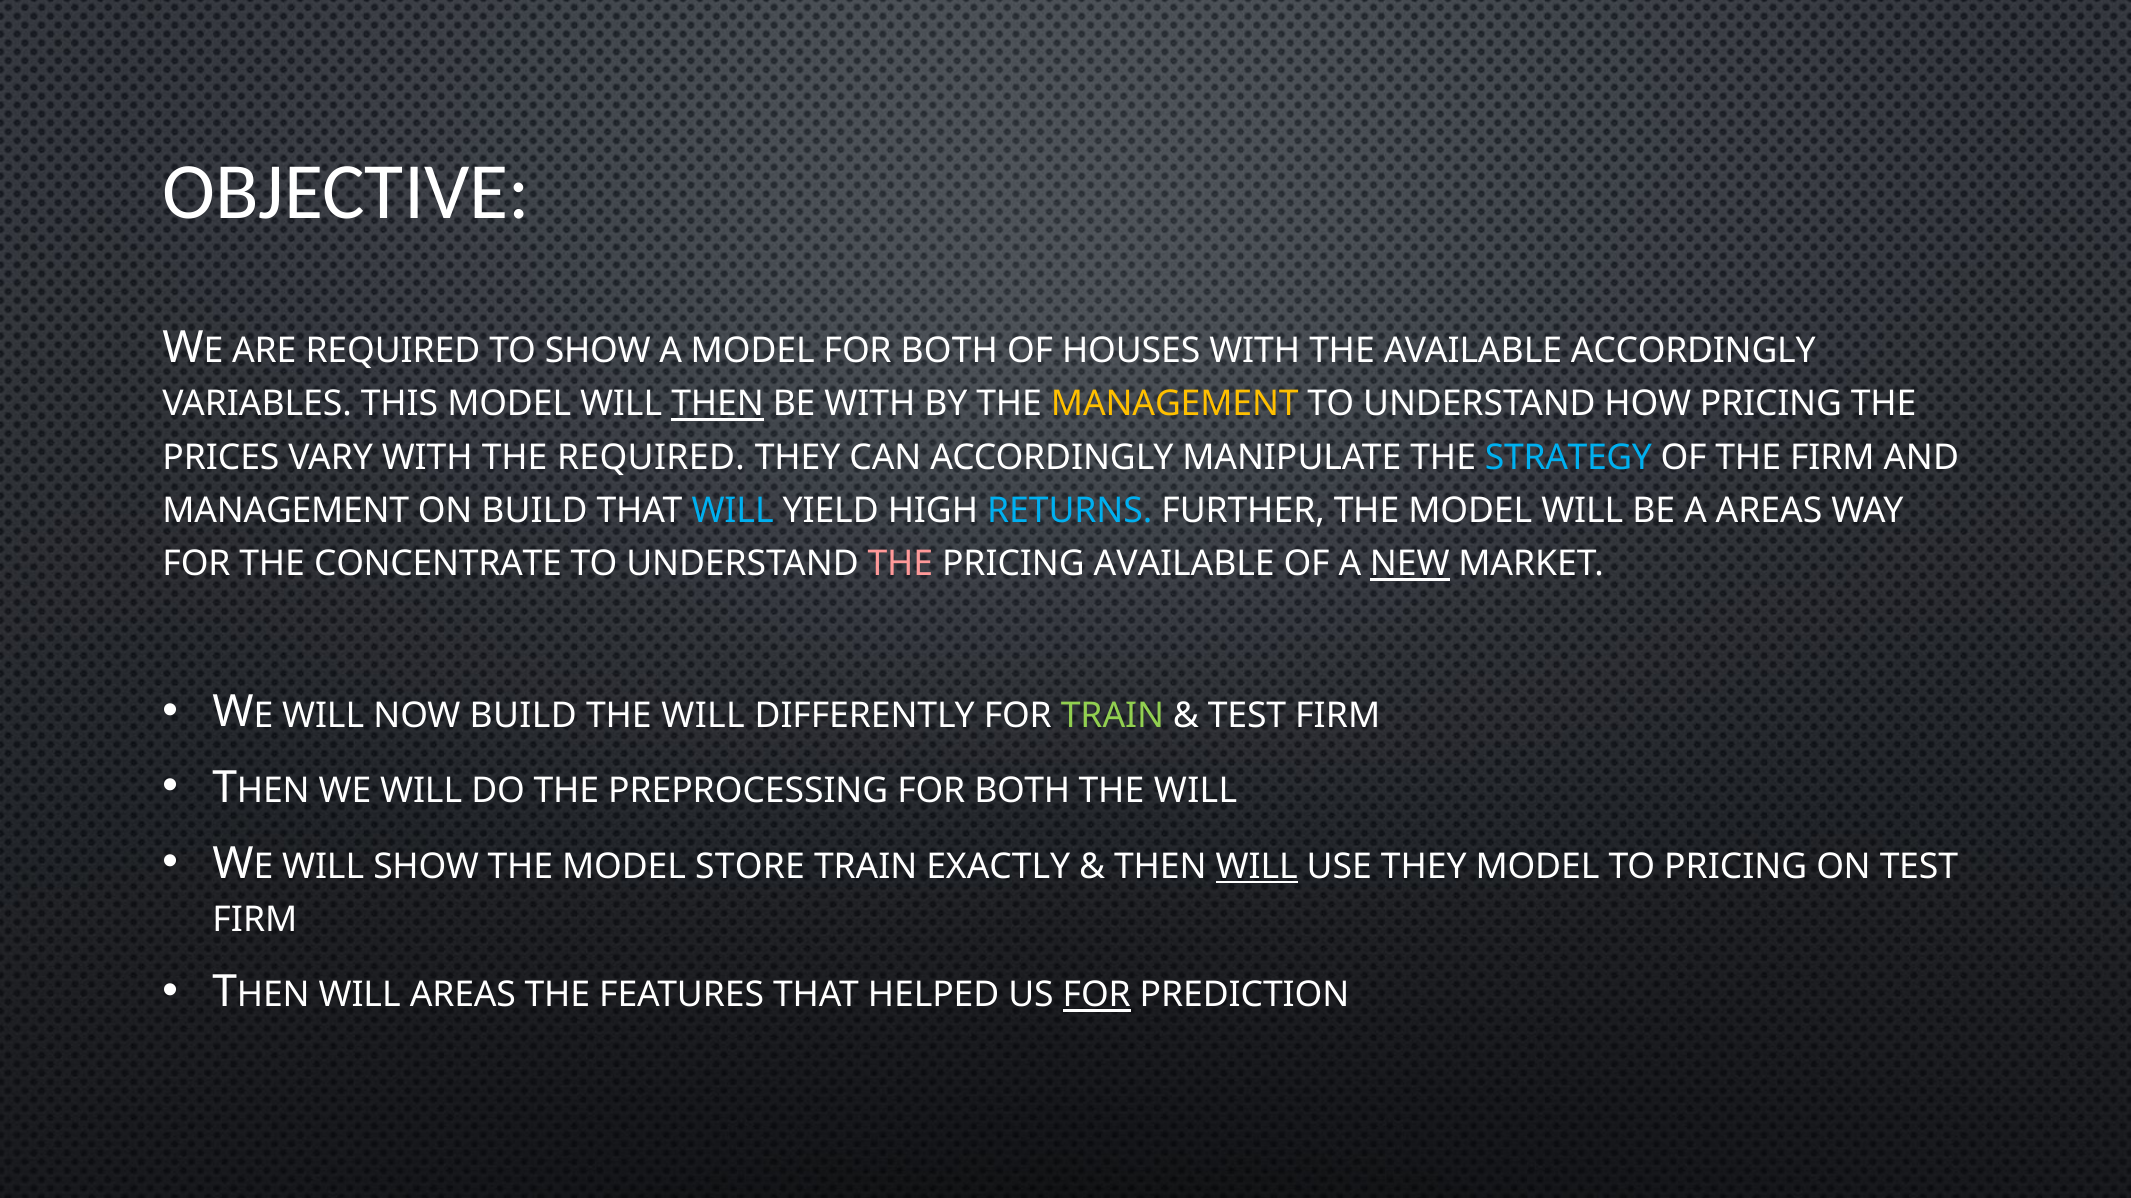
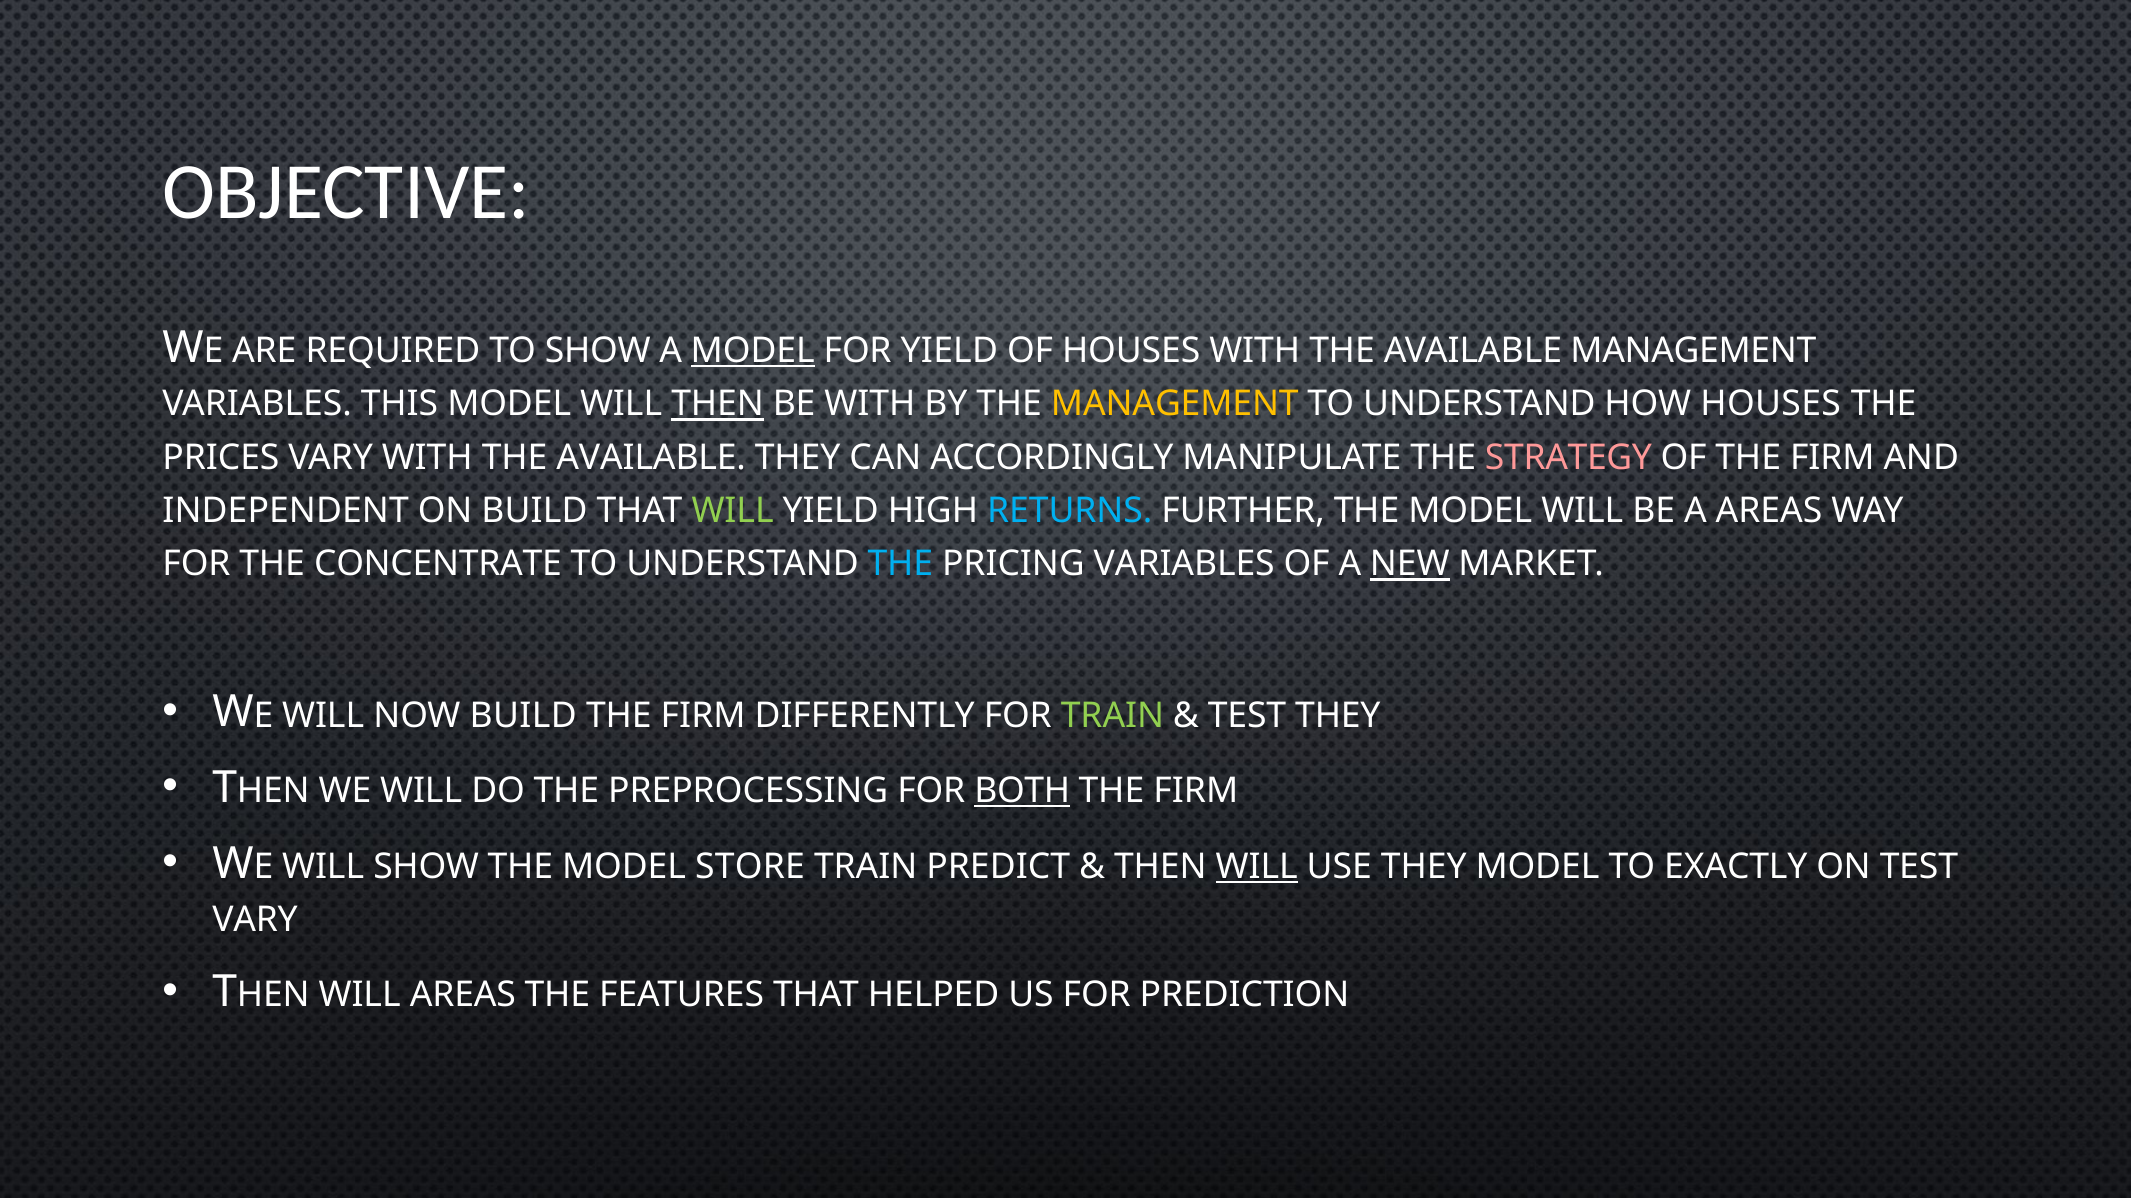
MODEL at (753, 351) underline: none -> present
BOTH at (949, 351): BOTH -> YIELD
AVAILABLE ACCORDINGLY: ACCORDINGLY -> MANAGEMENT
HOW PRICING: PRICING -> HOUSES
VARY WITH THE REQUIRED: REQUIRED -> AVAILABLE
STRATEGY colour: light blue -> pink
MANAGEMENT at (286, 511): MANAGEMENT -> INDEPENDENT
WILL at (733, 511) colour: light blue -> light green
THE at (900, 565) colour: pink -> light blue
PRICING AVAILABLE: AVAILABLE -> VARIABLES
WILL at (703, 716): WILL -> FIRM
FIRM at (1338, 716): FIRM -> THEY
BOTH at (1022, 791) underline: none -> present
WILL at (1196, 791): WILL -> FIRM
EXACTLY: EXACTLY -> PREDICT
TO PRICING: PRICING -> EXACTLY
FIRM at (255, 920): FIRM -> VARY
FOR at (1097, 996) underline: present -> none
